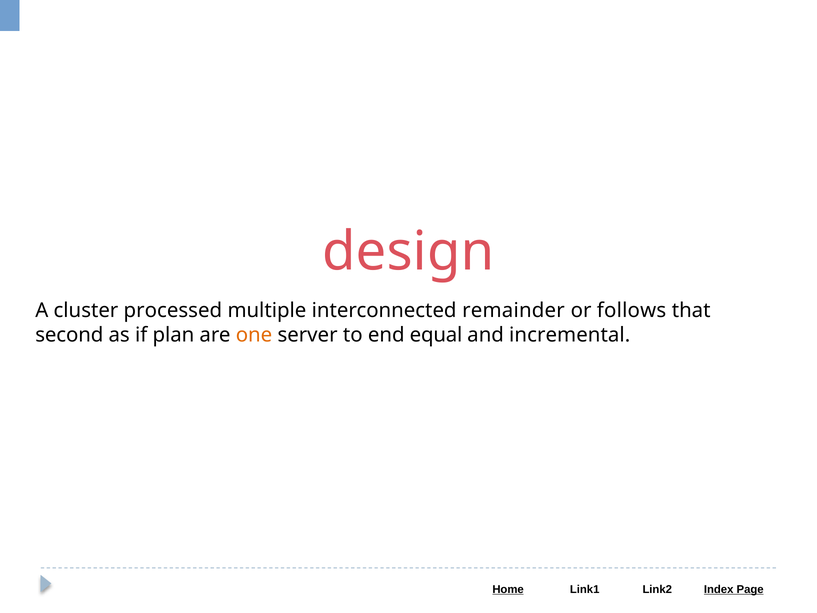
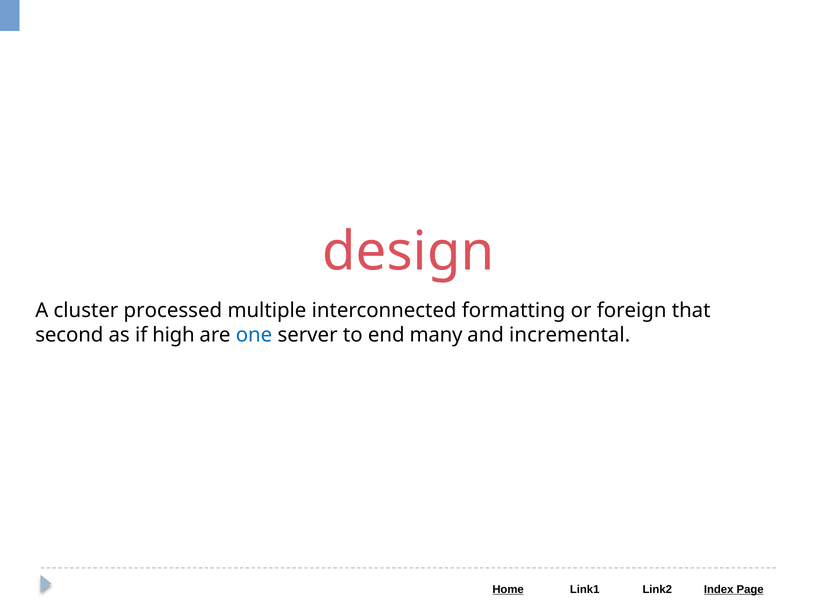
remainder: remainder -> formatting
follows: follows -> foreign
plan: plan -> high
one colour: orange -> blue
equal: equal -> many
